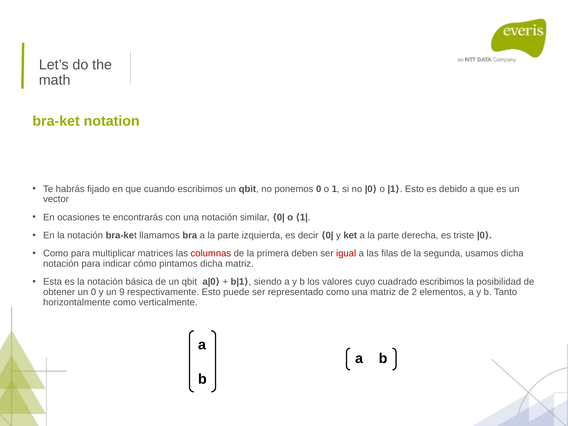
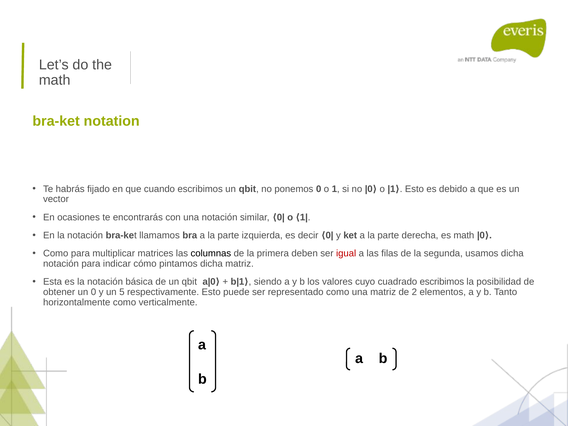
es triste: triste -> math
columnas colour: red -> black
9: 9 -> 5
